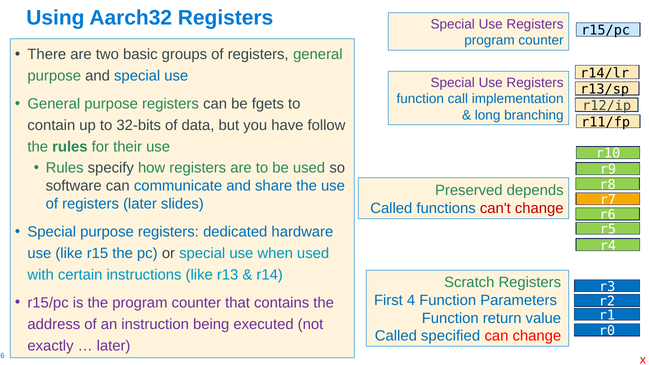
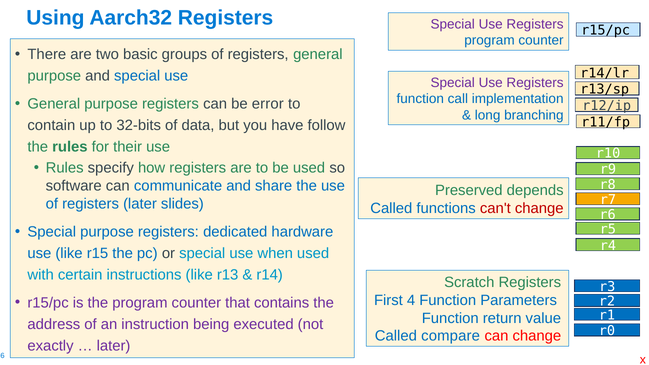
fgets: fgets -> error
specified: specified -> compare
